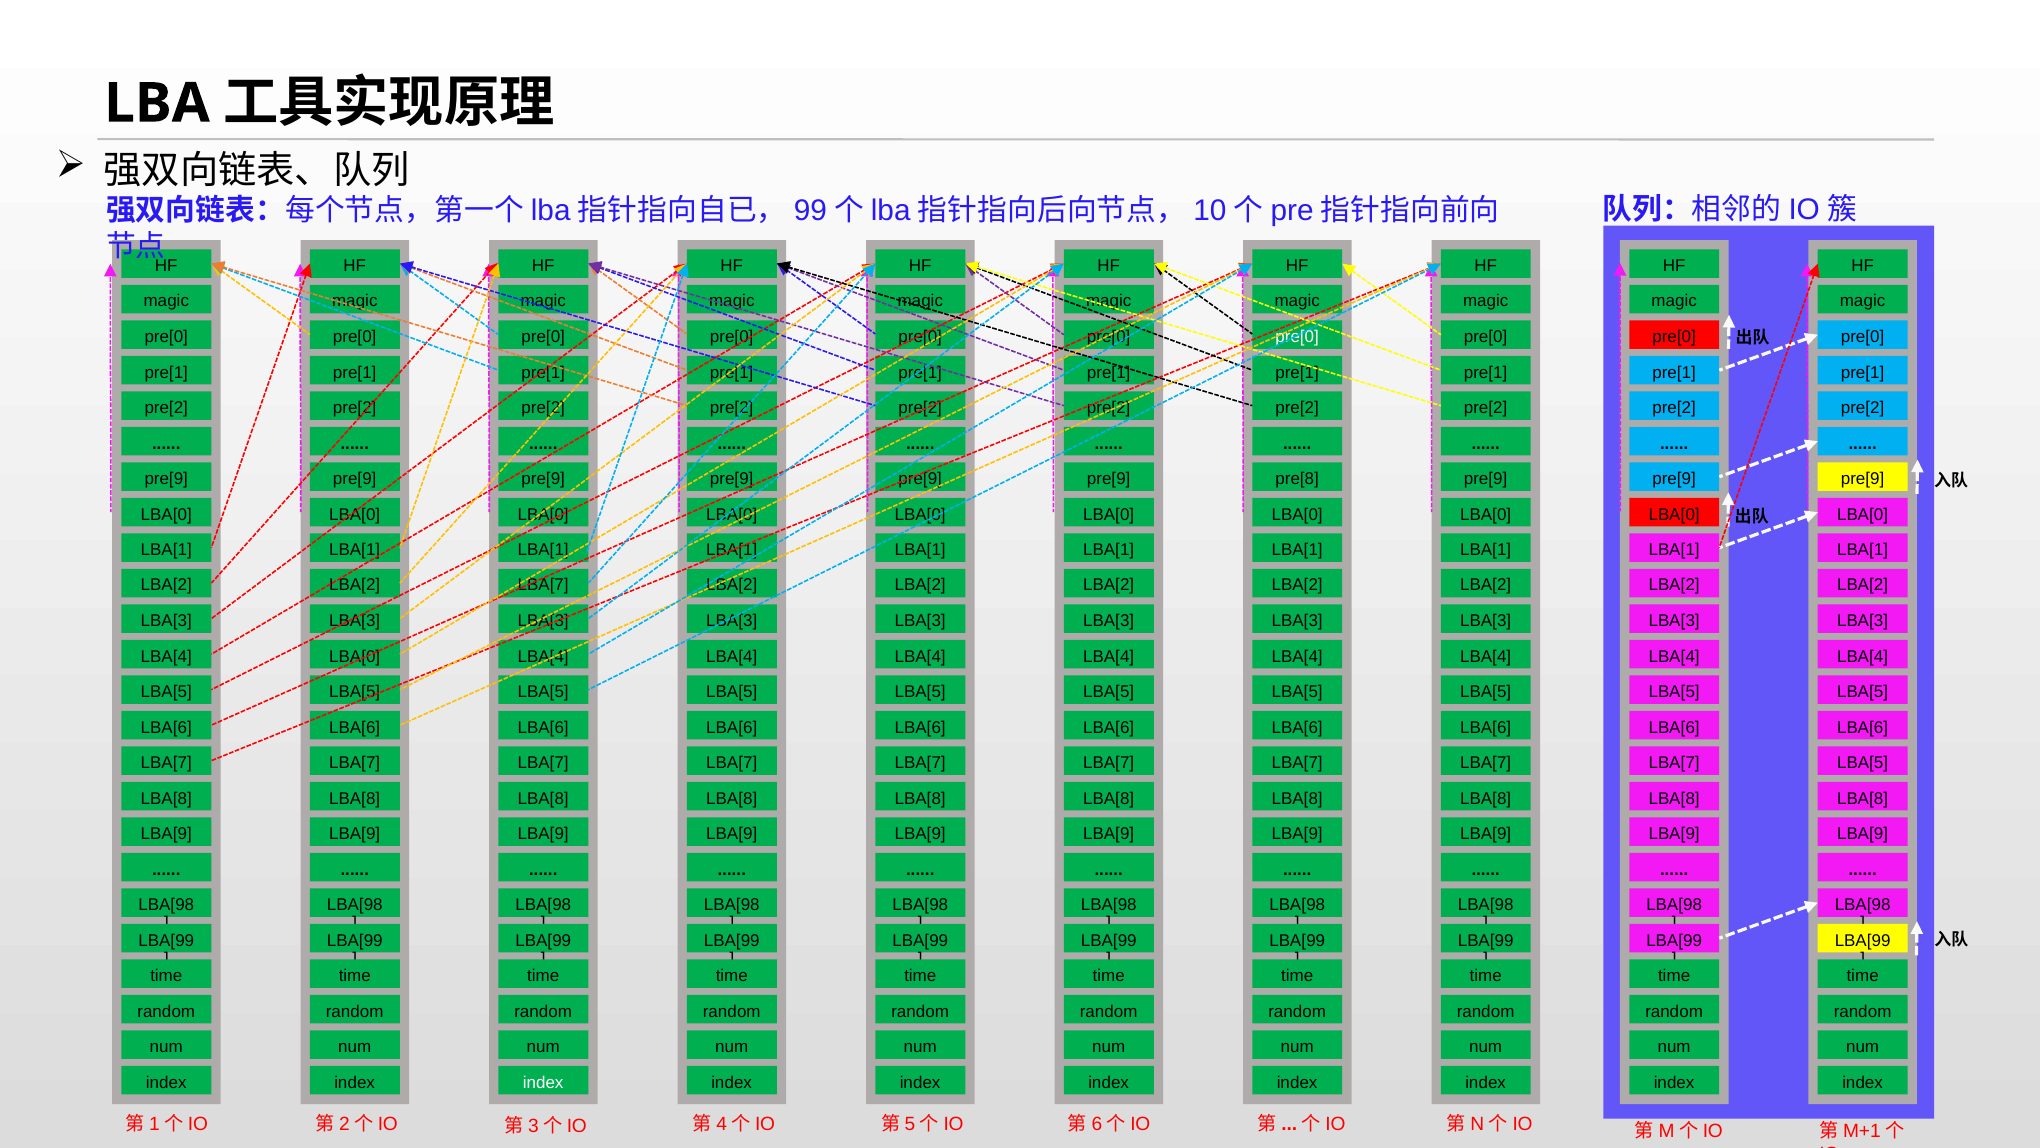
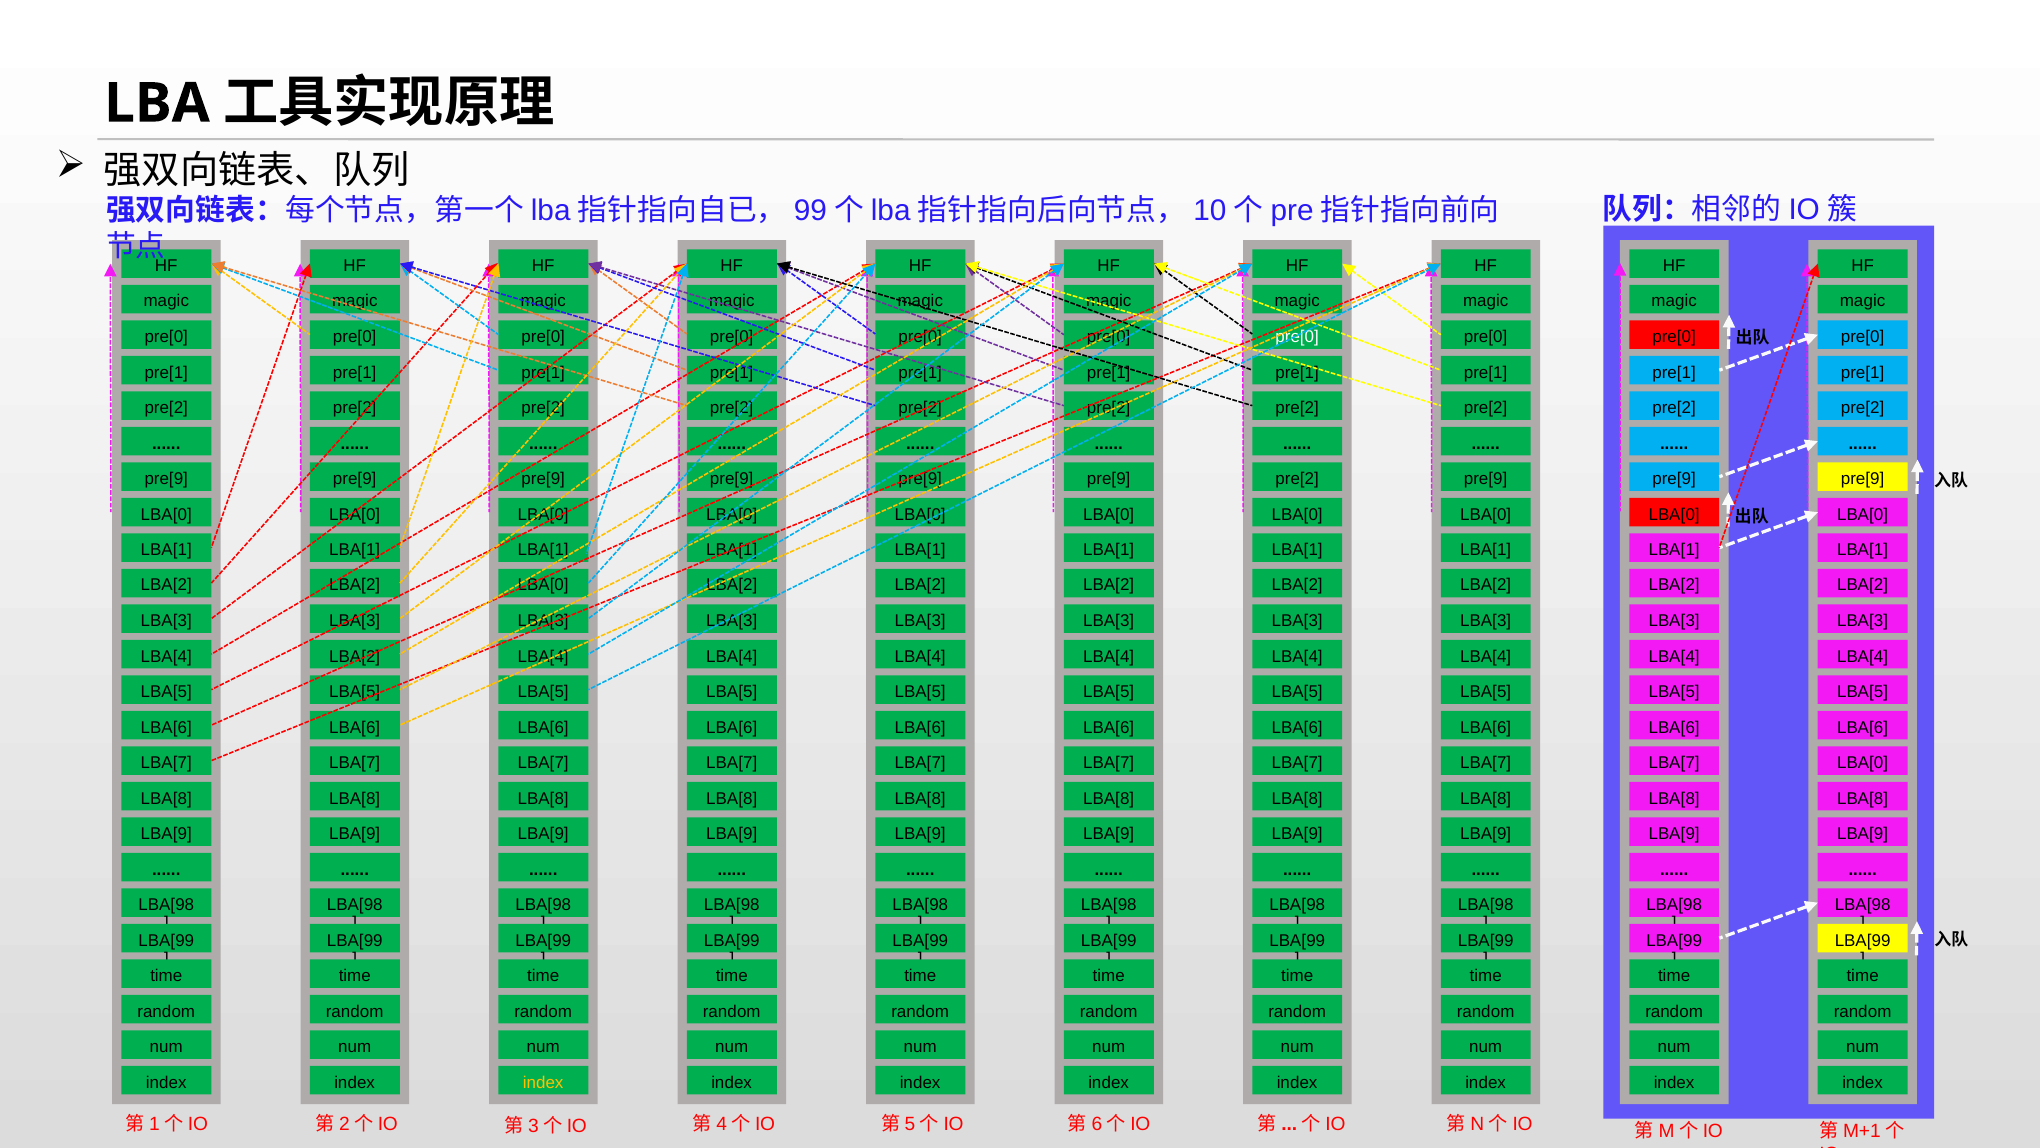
pre[8 at (1297, 479): pre[8 -> pre[2
LBA[7 at (543, 585): LBA[7 -> LBA[0
LBA[0 at (355, 656): LBA[0 -> LBA[2
LBA[5 at (1863, 763): LBA[5 -> LBA[0
index at (543, 1082) colour: white -> yellow
